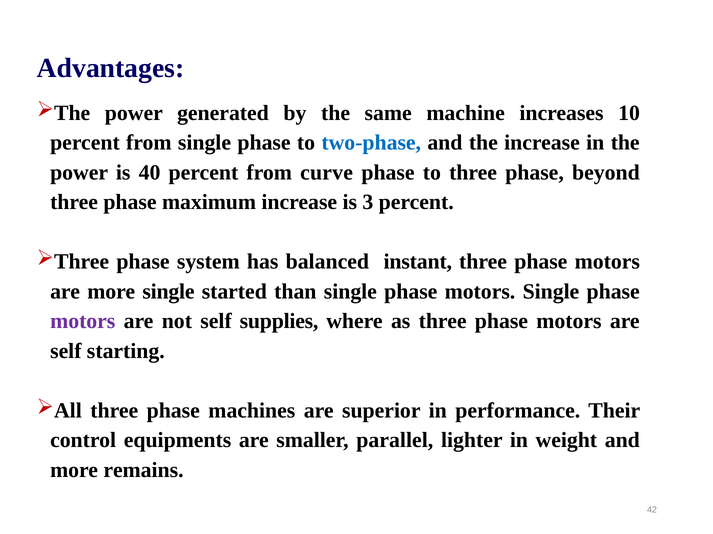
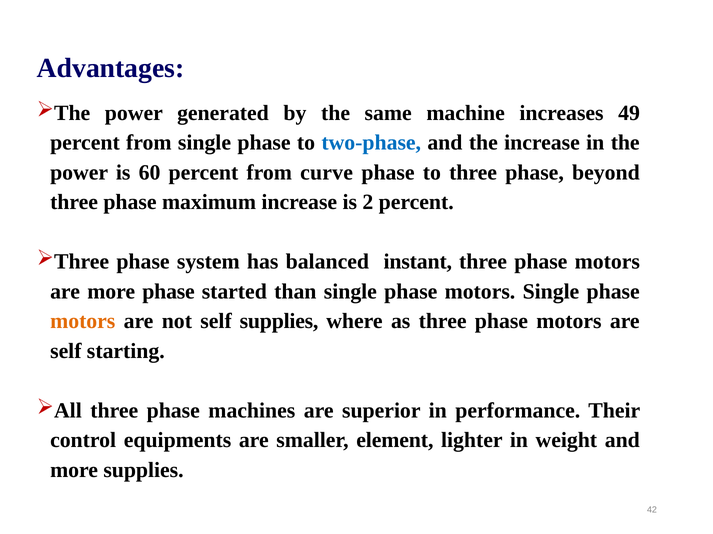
10: 10 -> 49
40: 40 -> 60
3: 3 -> 2
more single: single -> phase
motors at (83, 322) colour: purple -> orange
parallel: parallel -> element
more remains: remains -> supplies
